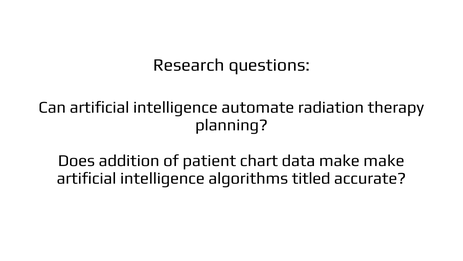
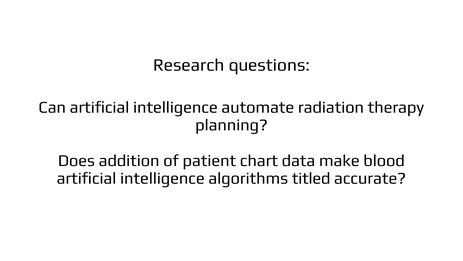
make make: make -> blood
